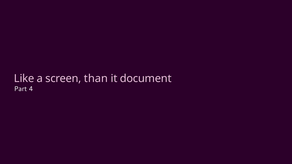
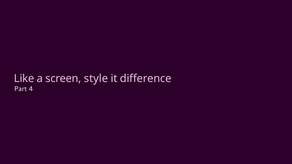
than: than -> style
document: document -> difference
